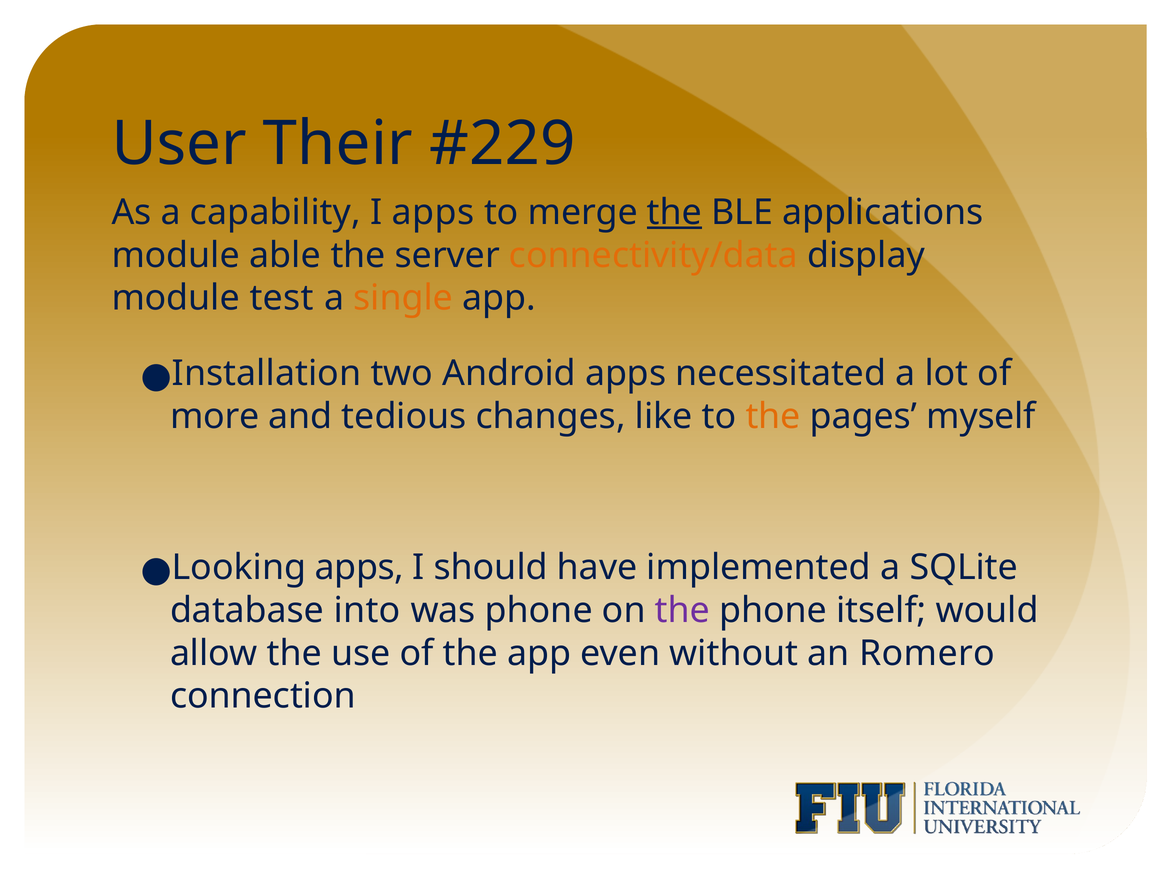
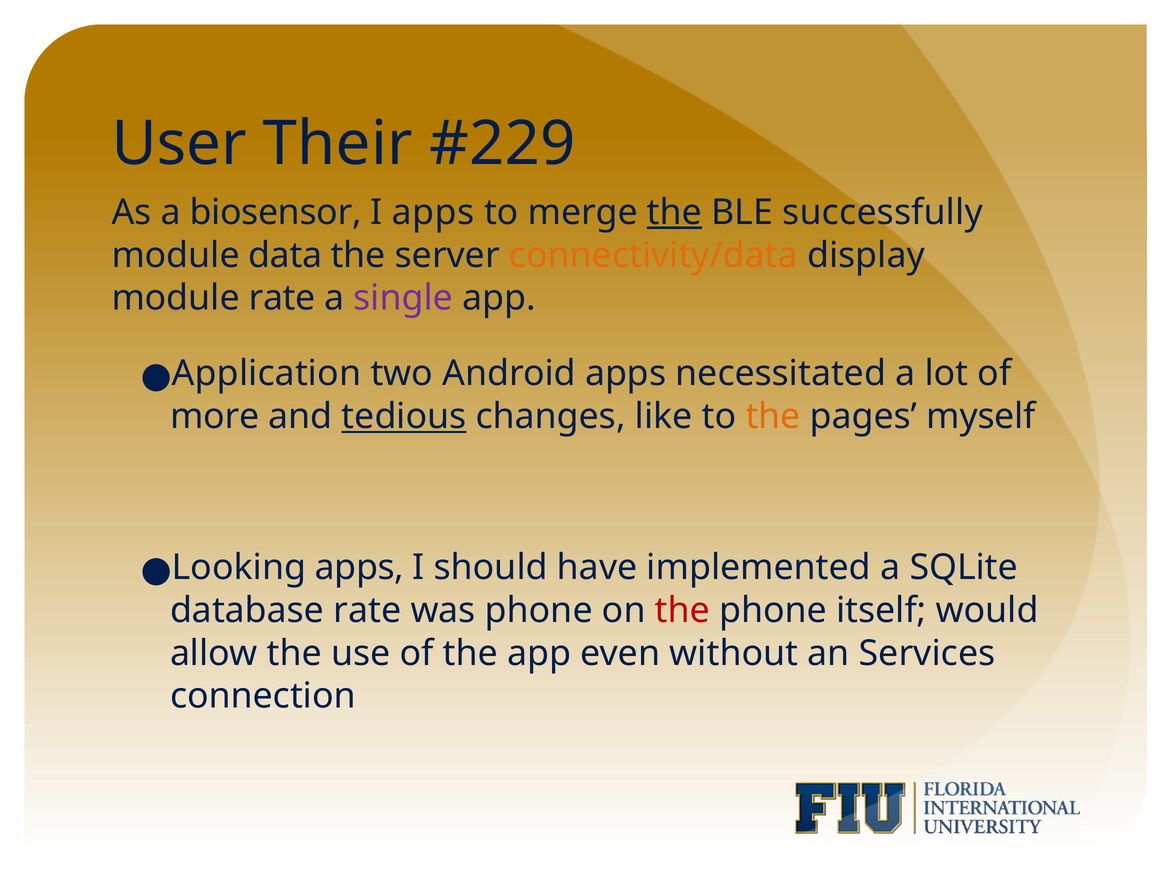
capability: capability -> biosensor
applications: applications -> successfully
able: able -> data
module test: test -> rate
single colour: orange -> purple
Installation: Installation -> Application
tedious underline: none -> present
database into: into -> rate
the at (682, 610) colour: purple -> red
Romero: Romero -> Services
